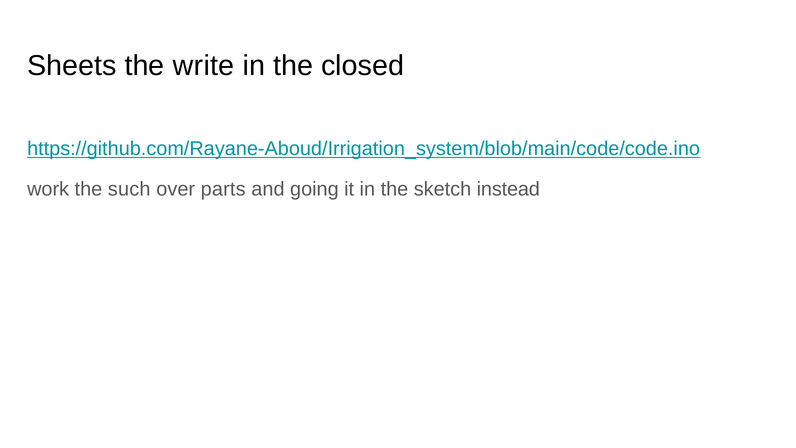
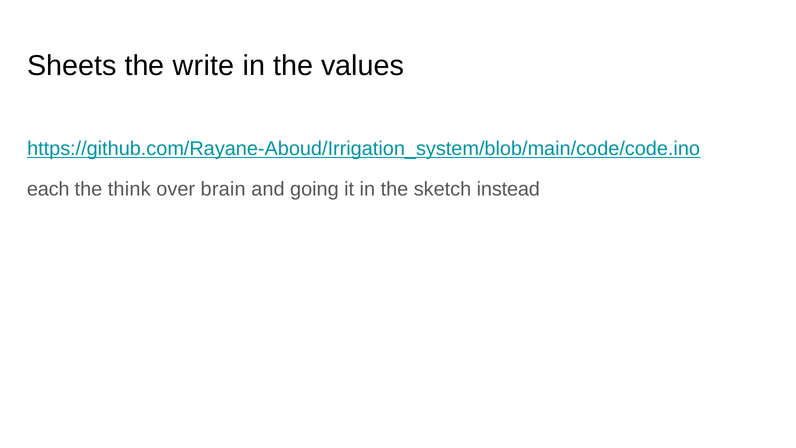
closed: closed -> values
work: work -> each
such: such -> think
parts: parts -> brain
